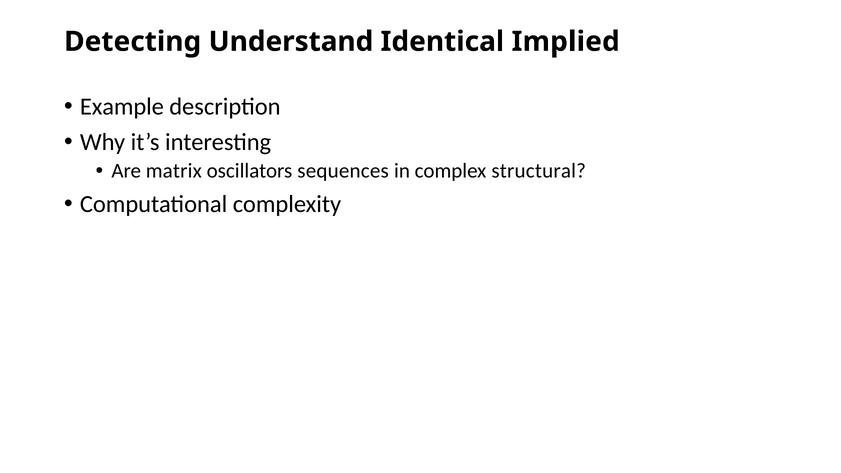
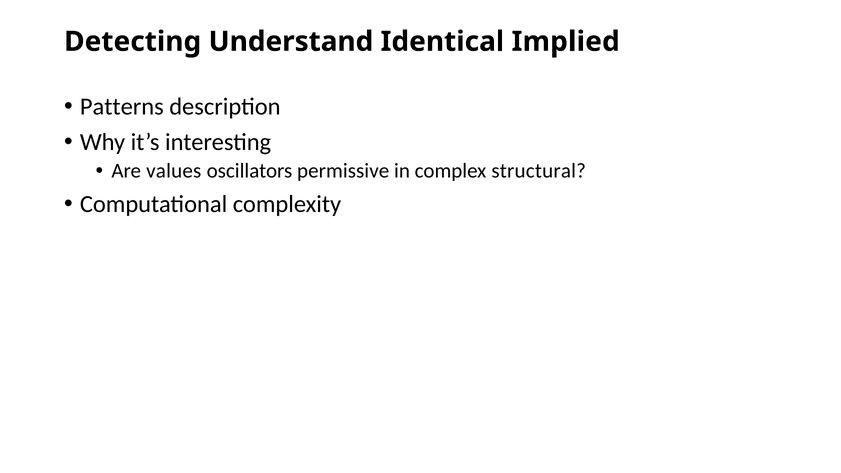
Example: Example -> Patterns
matrix: matrix -> values
sequences: sequences -> permissive
